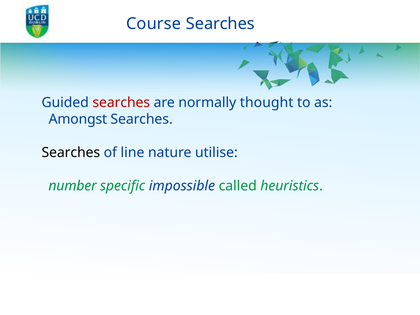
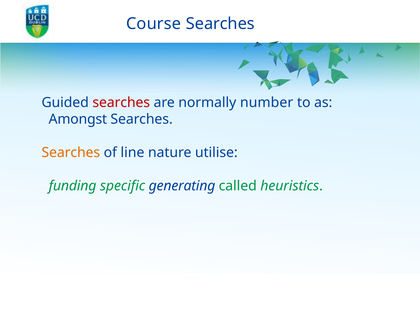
thought: thought -> number
Searches at (71, 153) colour: black -> orange
number: number -> funding
impossible: impossible -> generating
